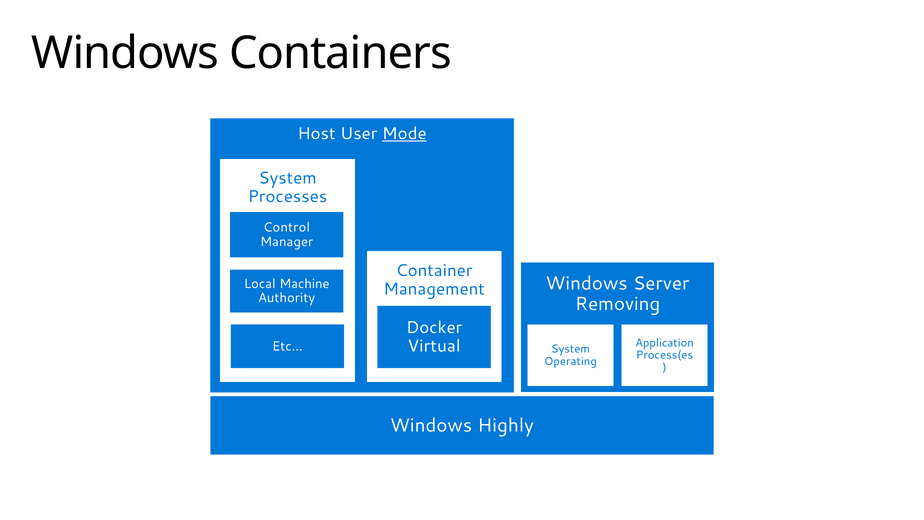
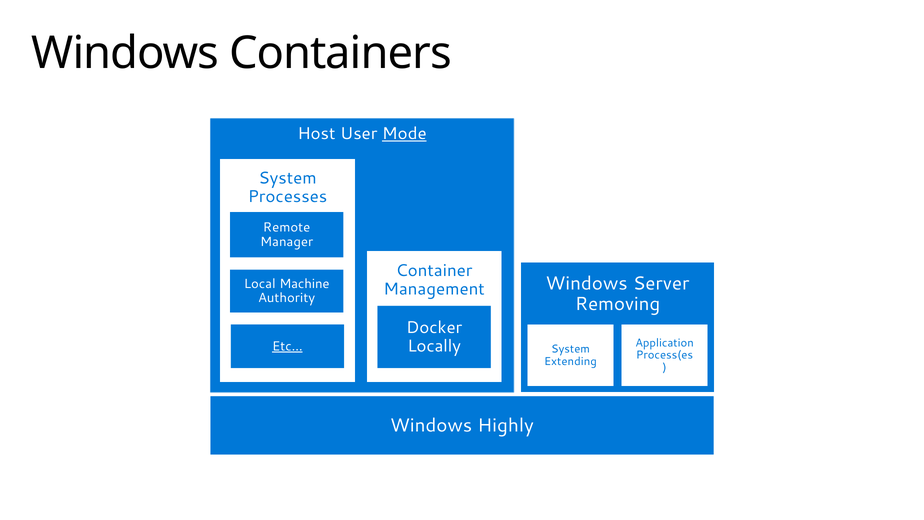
Control: Control -> Remote
Virtual: Virtual -> Locally
Etc… underline: none -> present
Operating: Operating -> Extending
